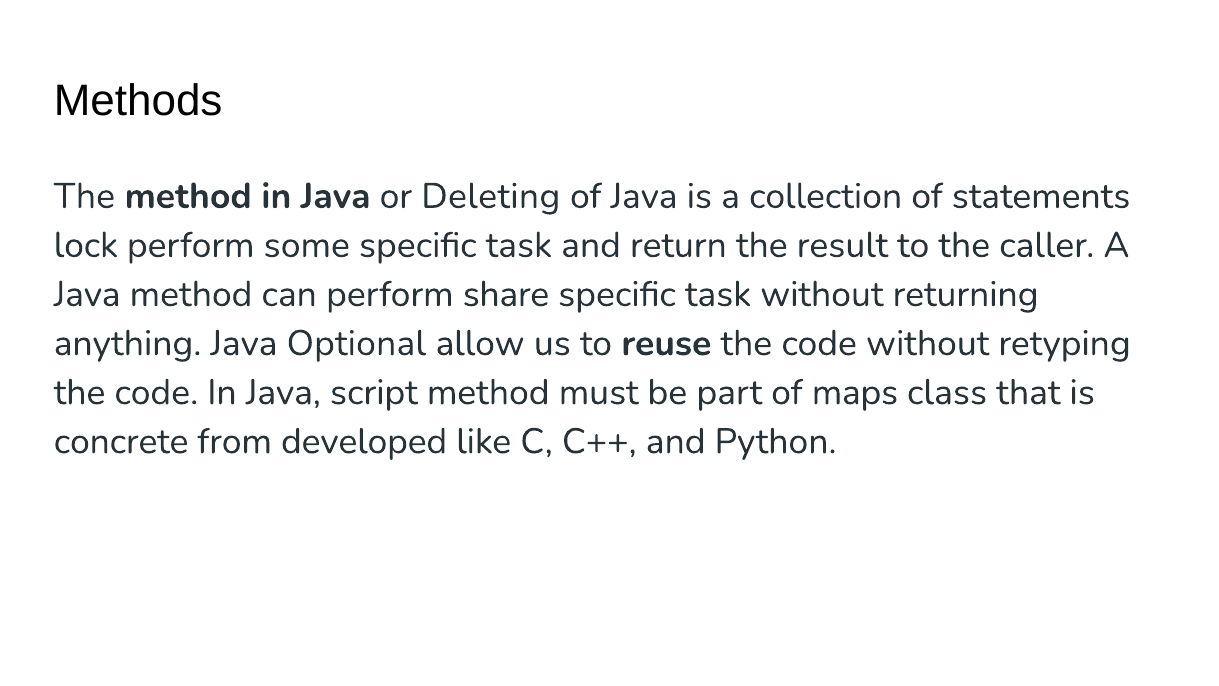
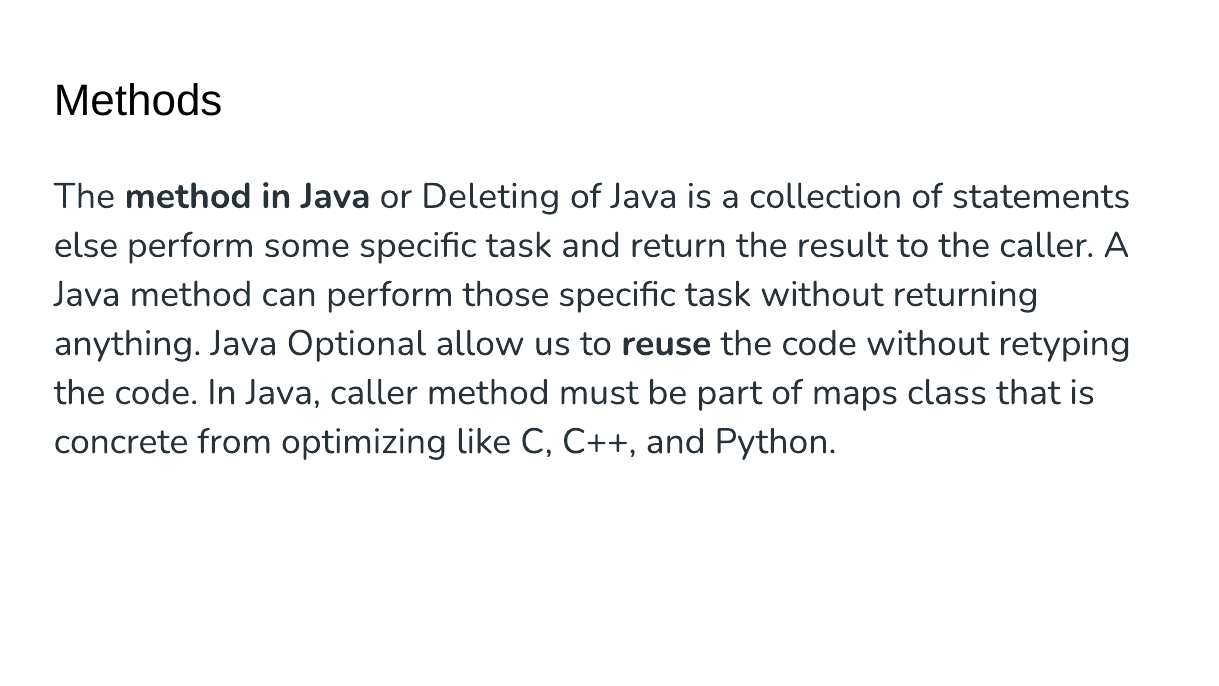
lock: lock -> else
share: share -> those
Java script: script -> caller
developed: developed -> optimizing
